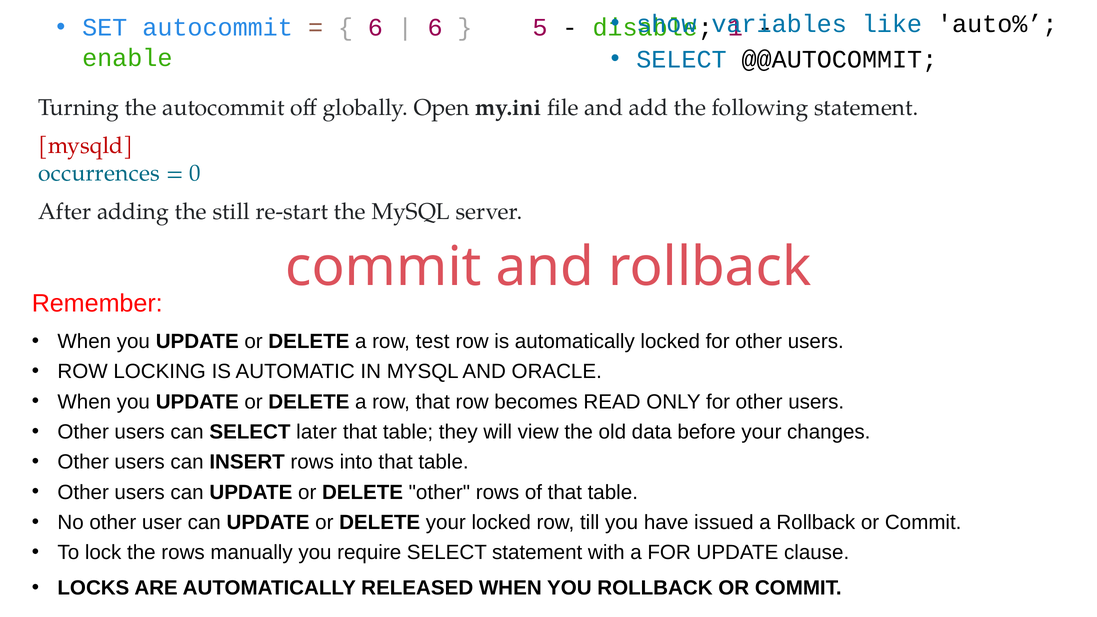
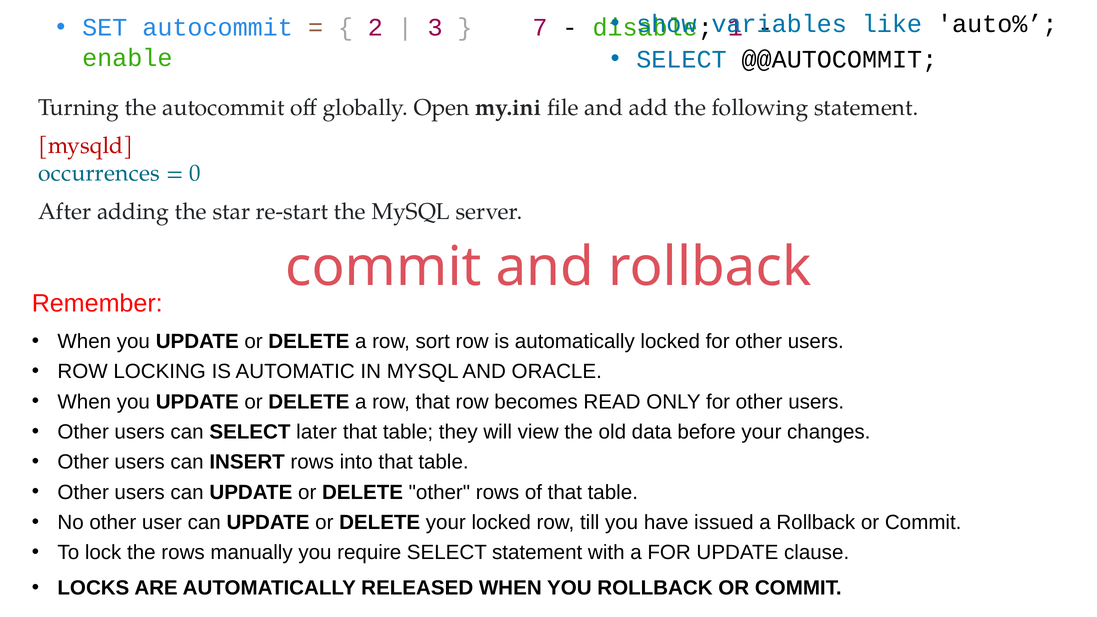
6 at (375, 28): 6 -> 2
6 at (435, 28): 6 -> 3
5: 5 -> 7
still: still -> star
test: test -> sort
